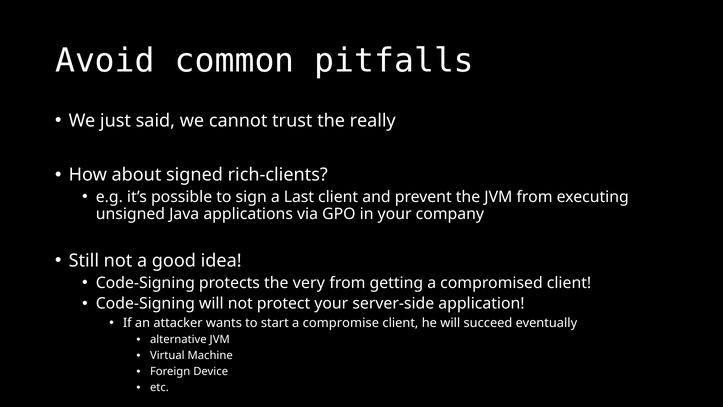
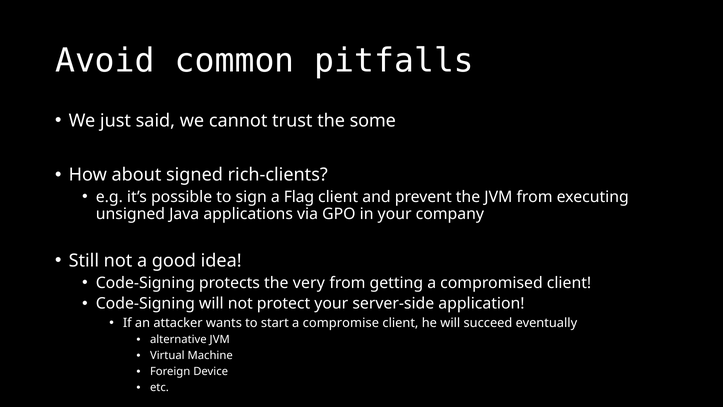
really: really -> some
Last: Last -> Flag
